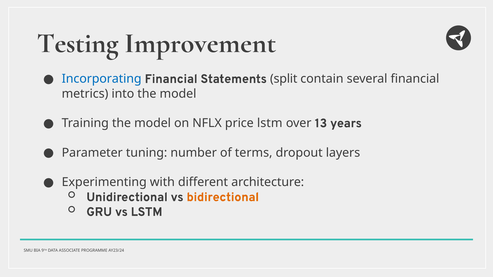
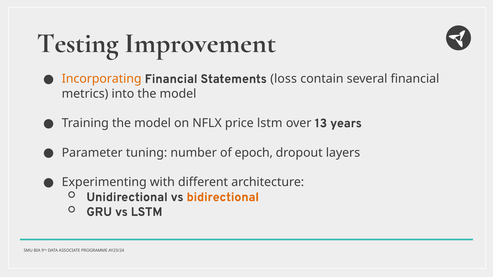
Incorporating colour: blue -> orange
split: split -> loss
terms: terms -> epoch
